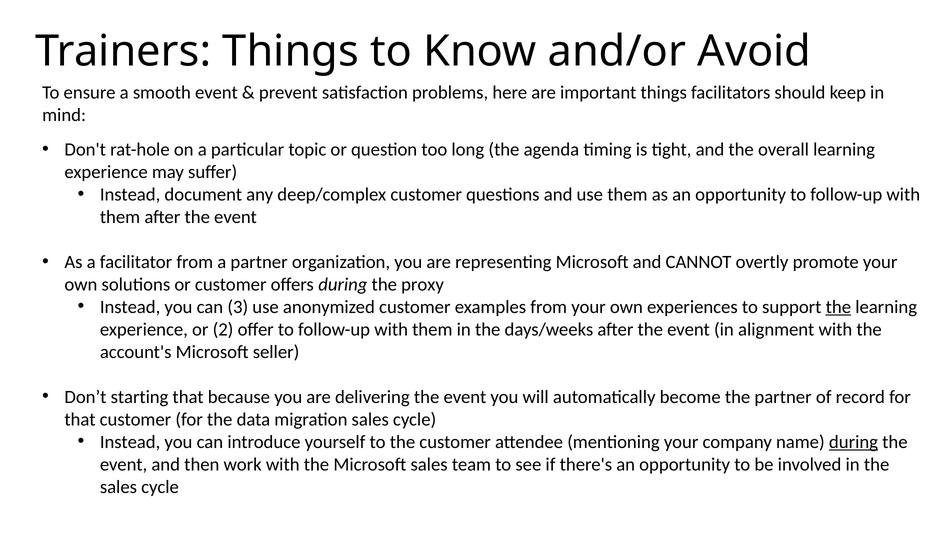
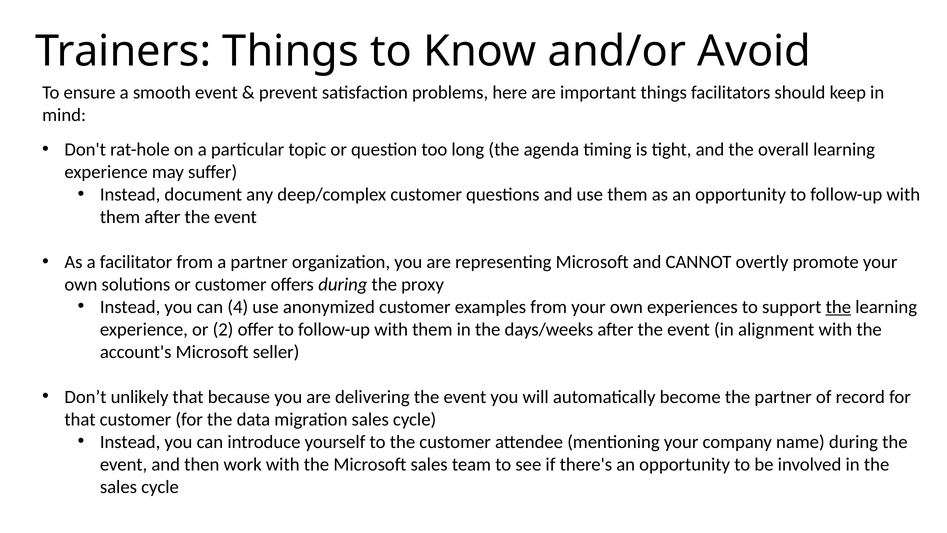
3: 3 -> 4
starting: starting -> unlikely
during at (854, 442) underline: present -> none
